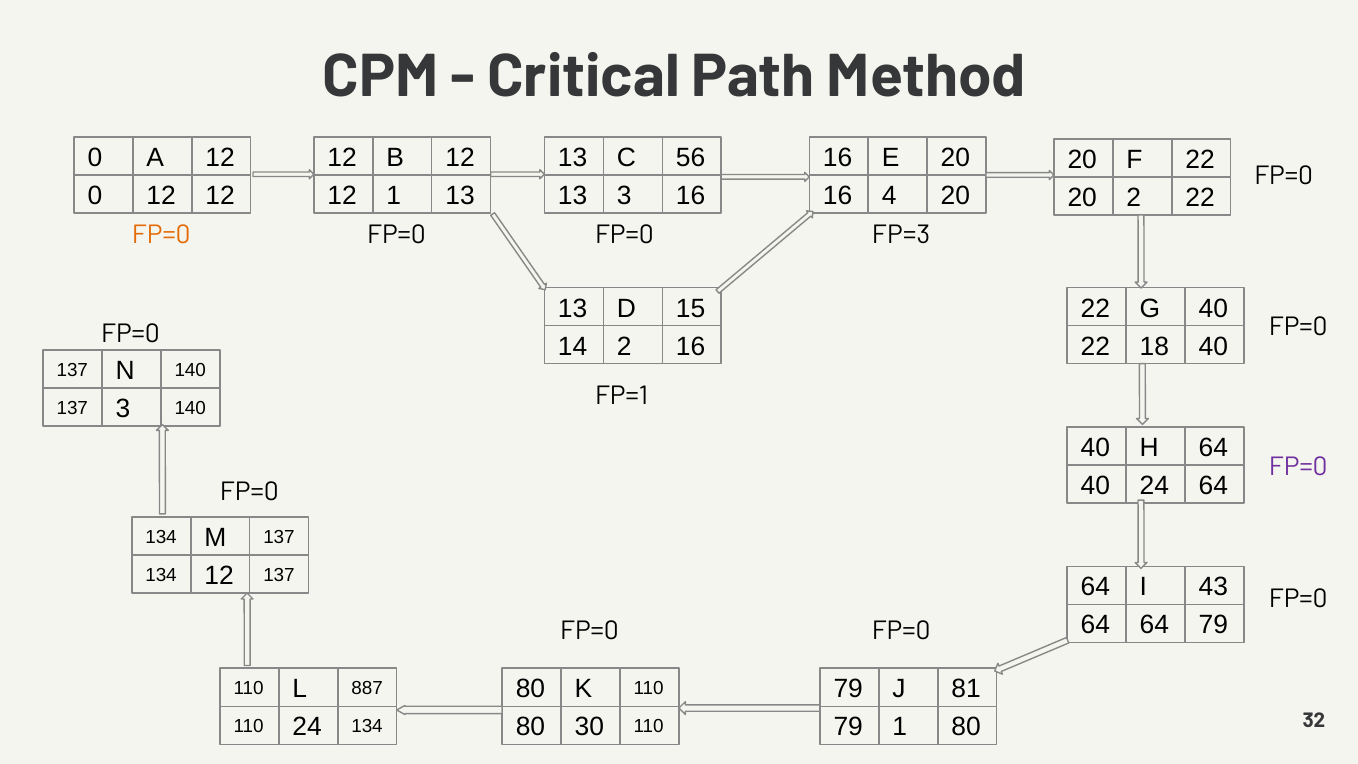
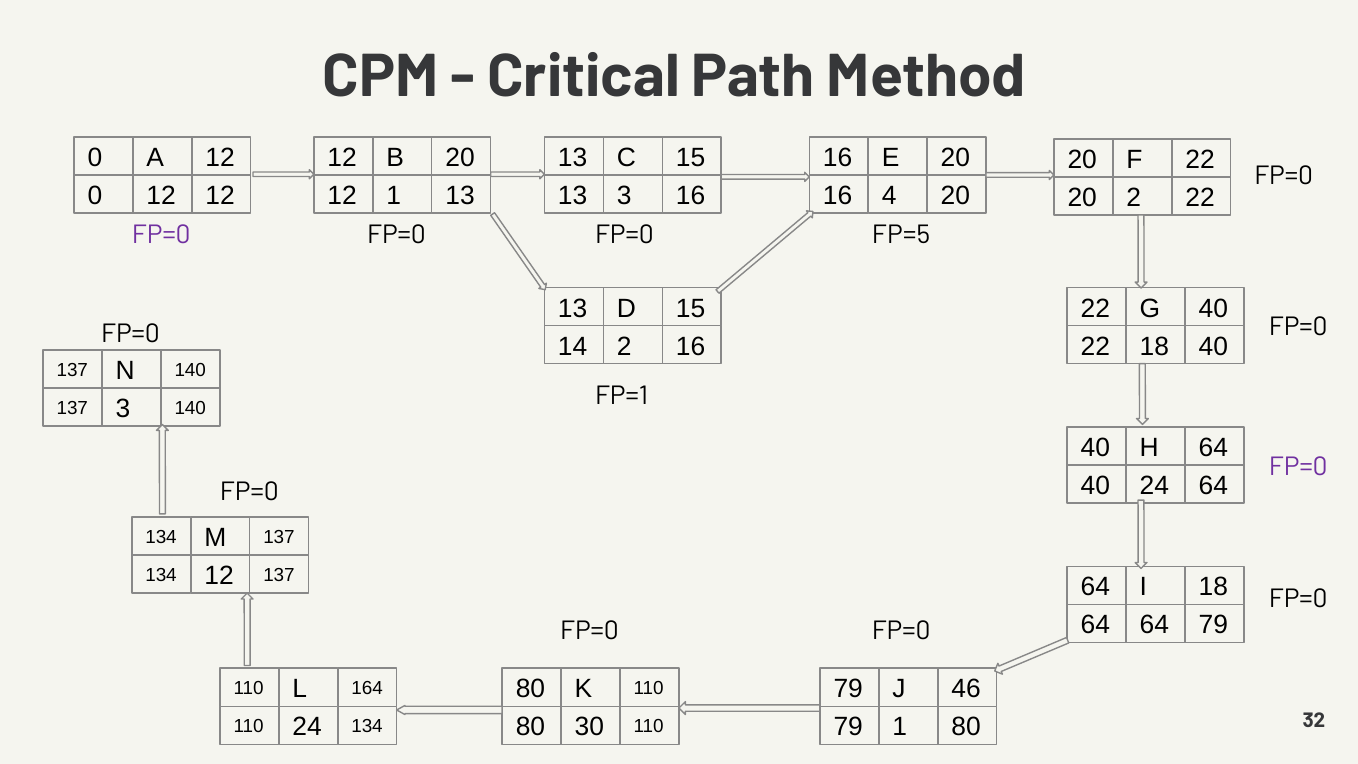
B 12: 12 -> 20
C 56: 56 -> 15
FP=0 at (161, 235) colour: orange -> purple
FP=3: FP=3 -> FP=5
I 43: 43 -> 18
81: 81 -> 46
887: 887 -> 164
